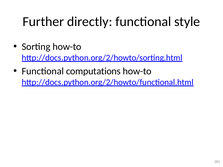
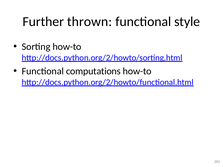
directly: directly -> thrown
